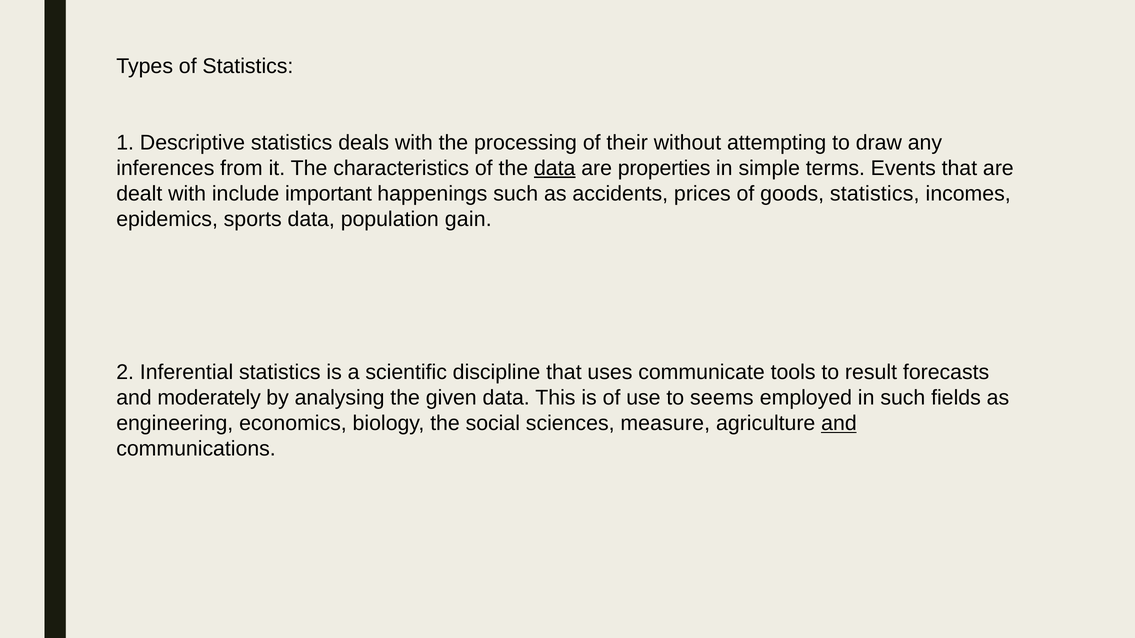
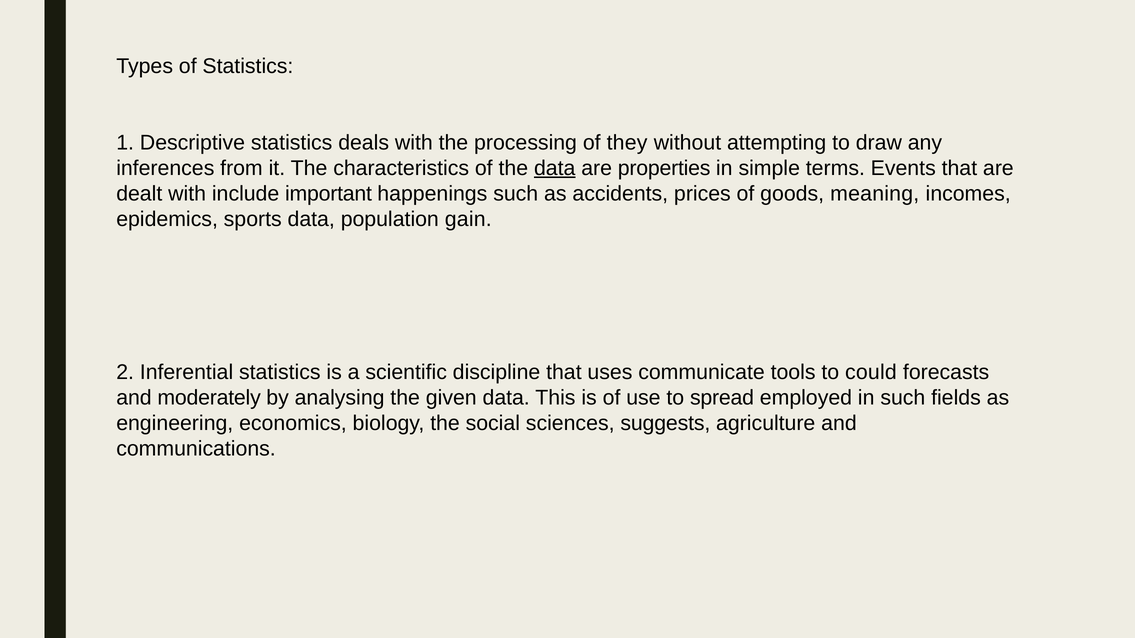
their: their -> they
goods statistics: statistics -> meaning
result: result -> could
seems: seems -> spread
measure: measure -> suggests
and at (839, 424) underline: present -> none
